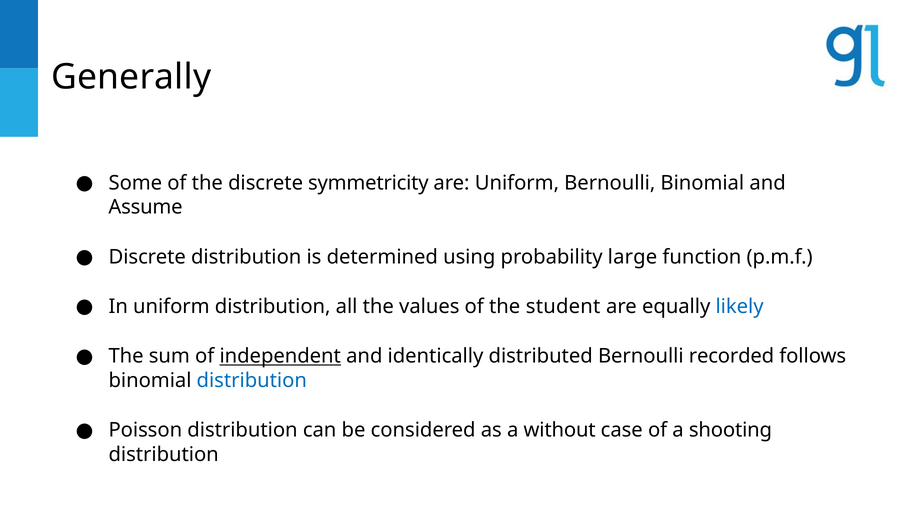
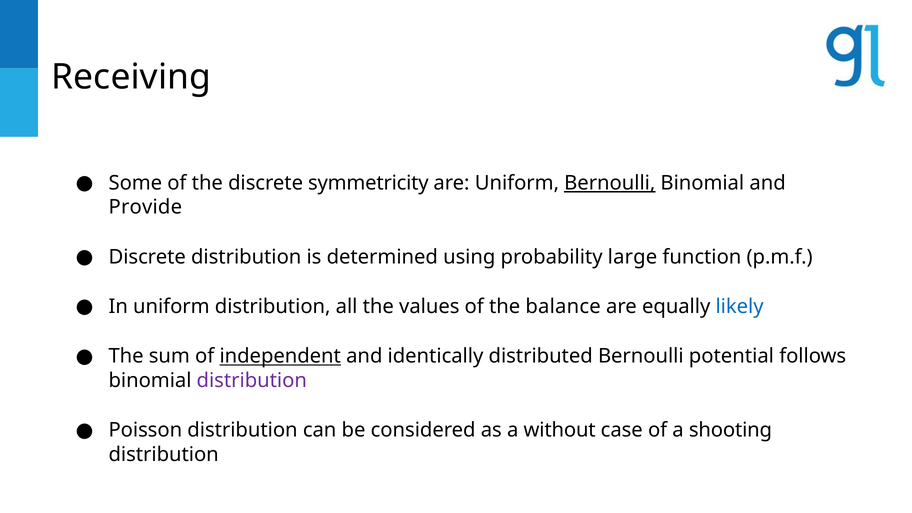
Generally: Generally -> Receiving
Bernoulli at (610, 183) underline: none -> present
Assume: Assume -> Provide
student: student -> balance
recorded: recorded -> potential
distribution at (252, 381) colour: blue -> purple
